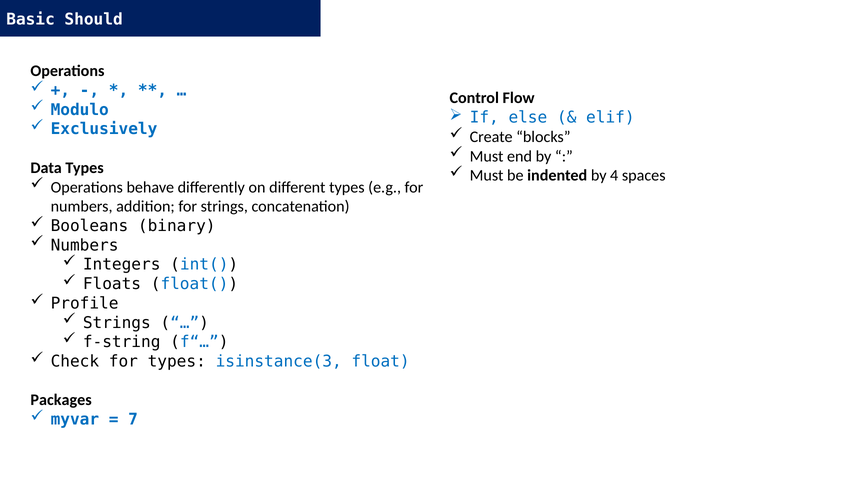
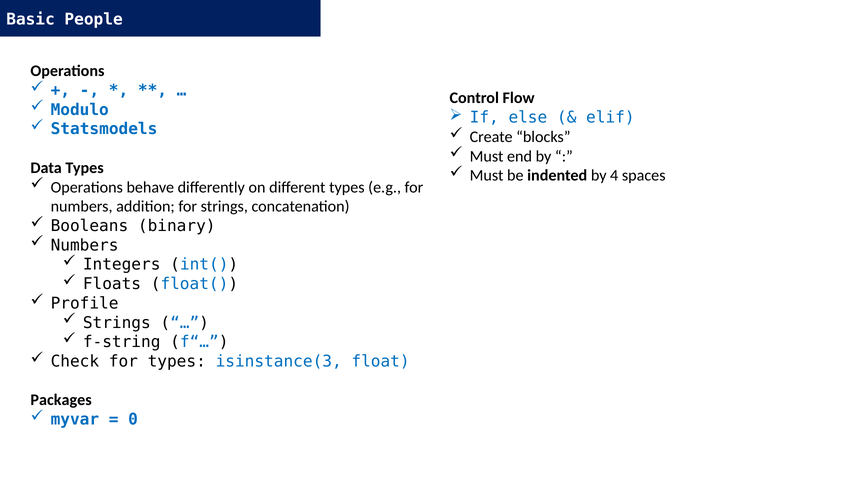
Should: Should -> People
Exclusively: Exclusively -> Statsmodels
7: 7 -> 0
